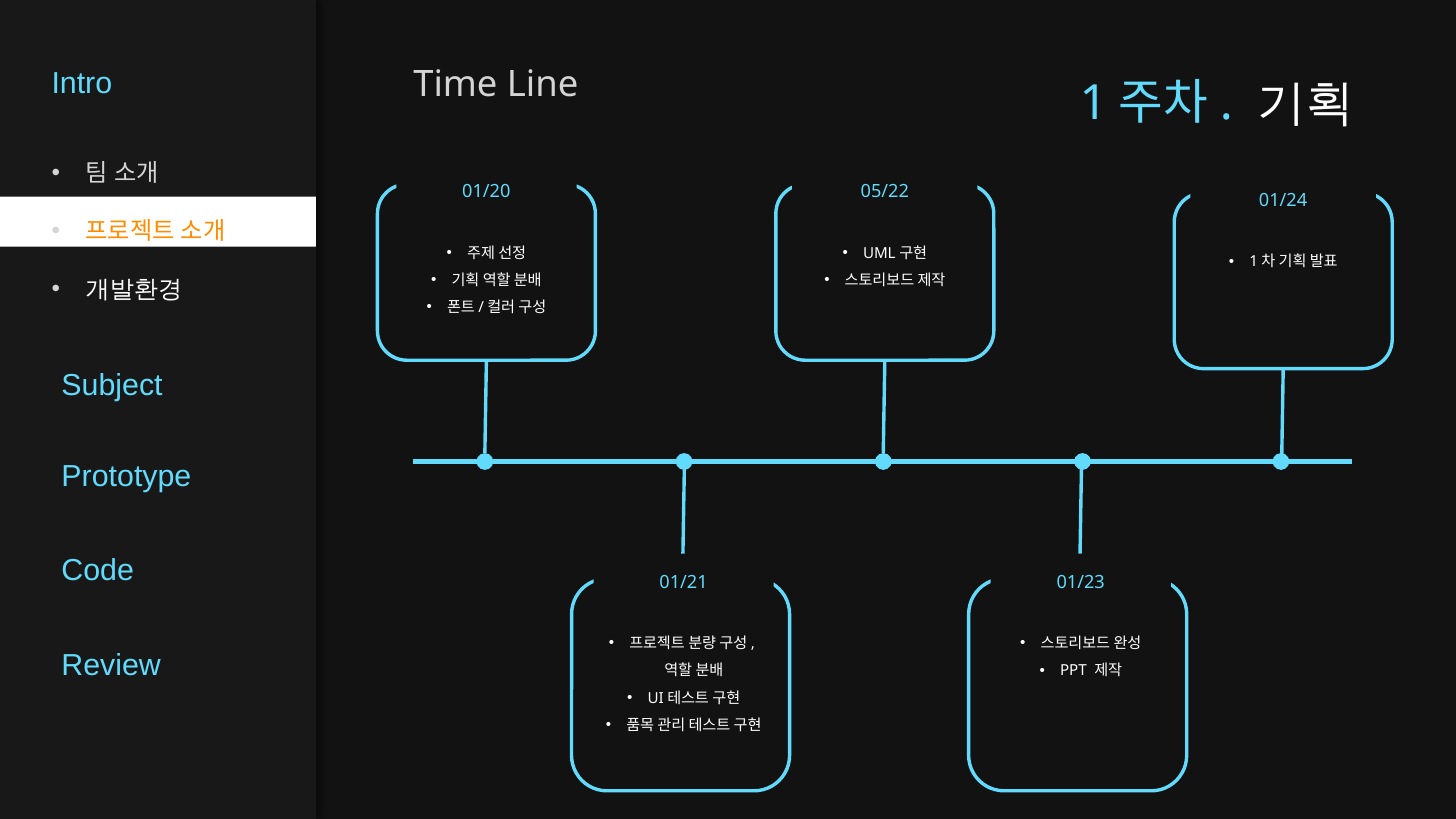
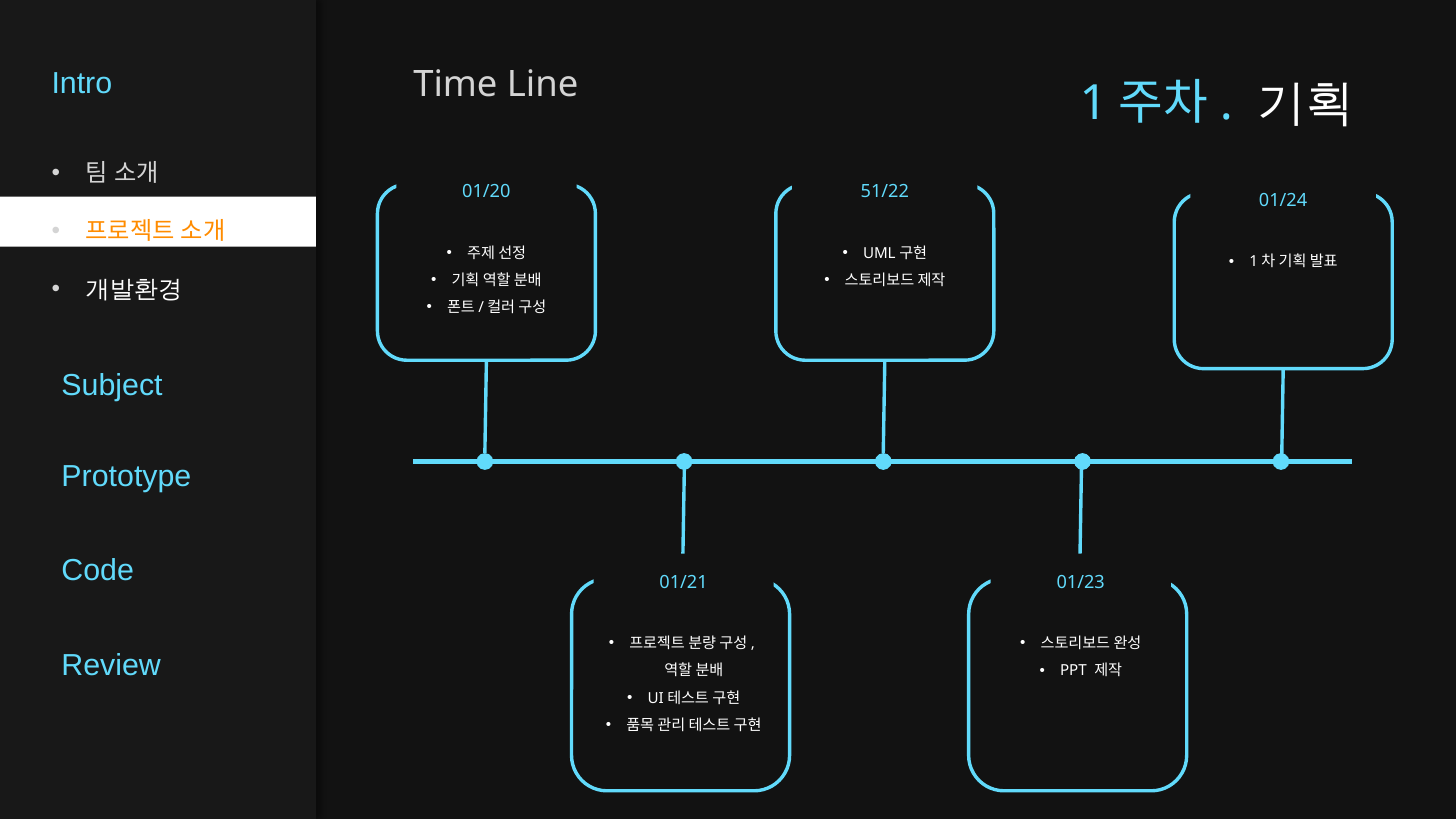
05/22: 05/22 -> 51/22
